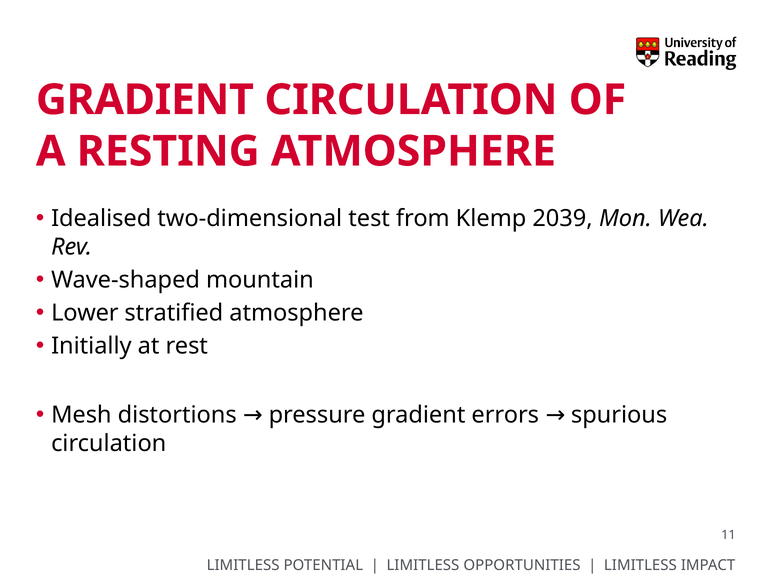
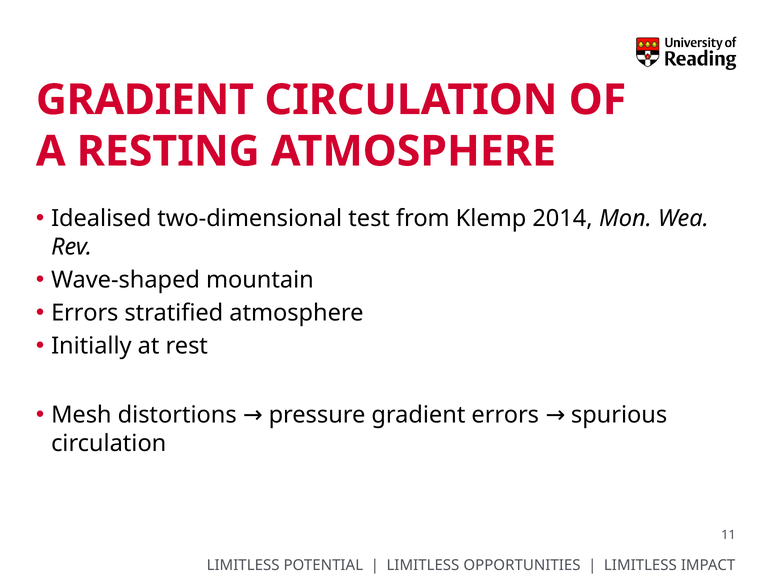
2039: 2039 -> 2014
Lower at (85, 313): Lower -> Errors
